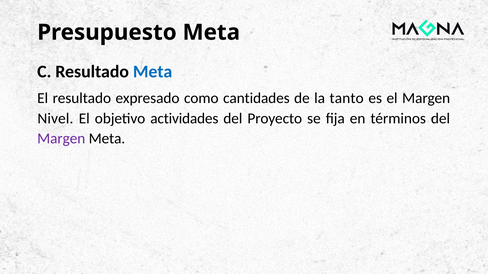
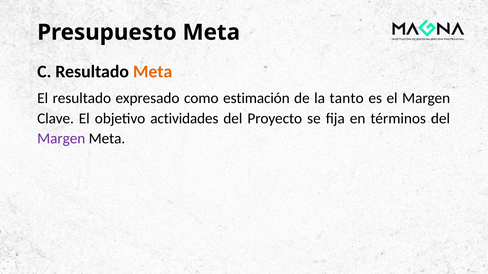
Meta at (153, 72) colour: blue -> orange
cantidades: cantidades -> estimación
Nivel: Nivel -> Clave
